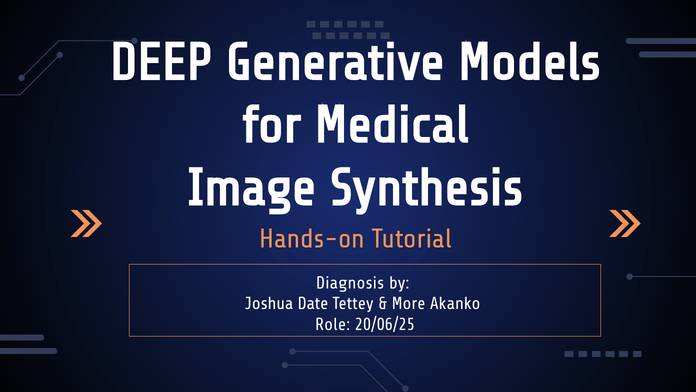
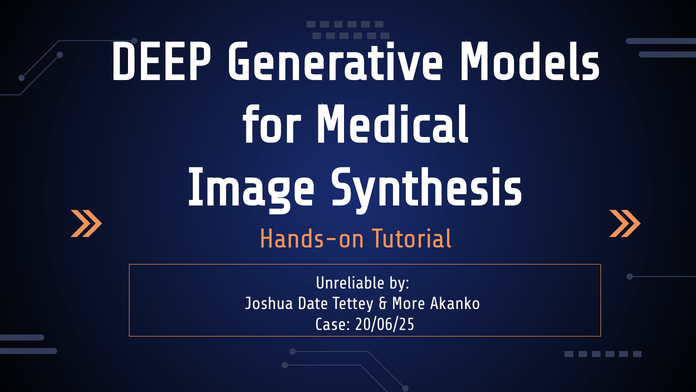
Diagnosis: Diagnosis -> Unreliable
Role: Role -> Case
